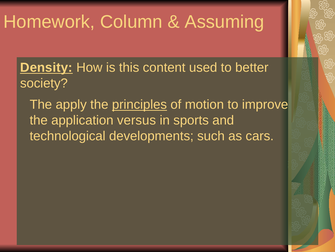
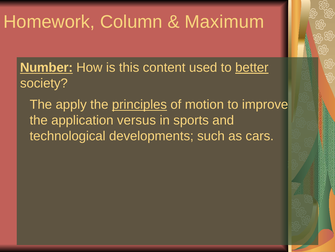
Assuming: Assuming -> Maximum
Density: Density -> Number
better underline: none -> present
